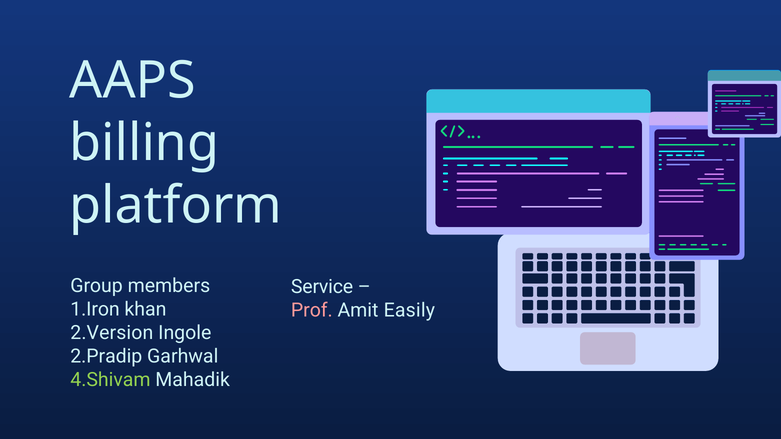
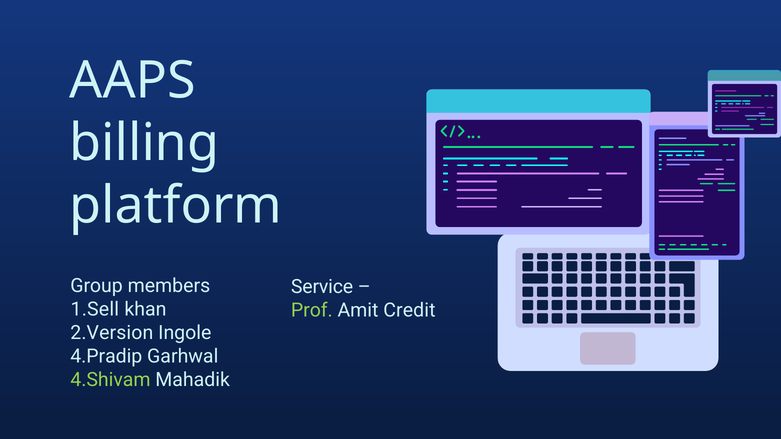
1.Iron: 1.Iron -> 1.Sell
Prof colour: pink -> light green
Easily: Easily -> Credit
2.Pradip: 2.Pradip -> 4.Pradip
